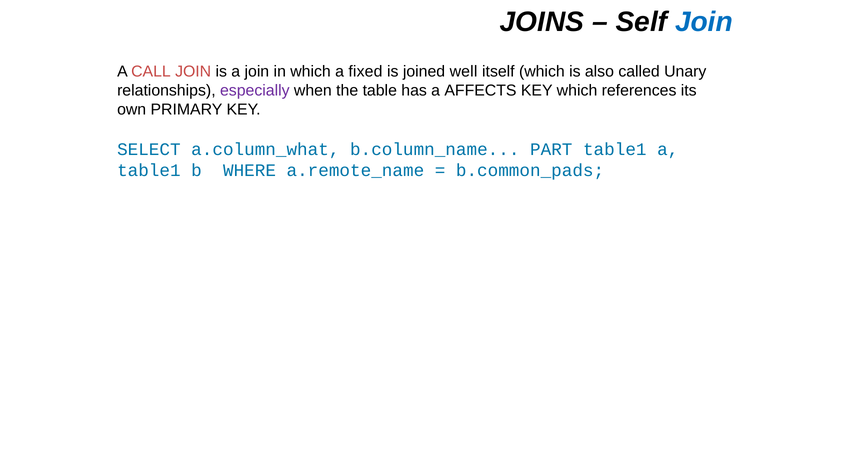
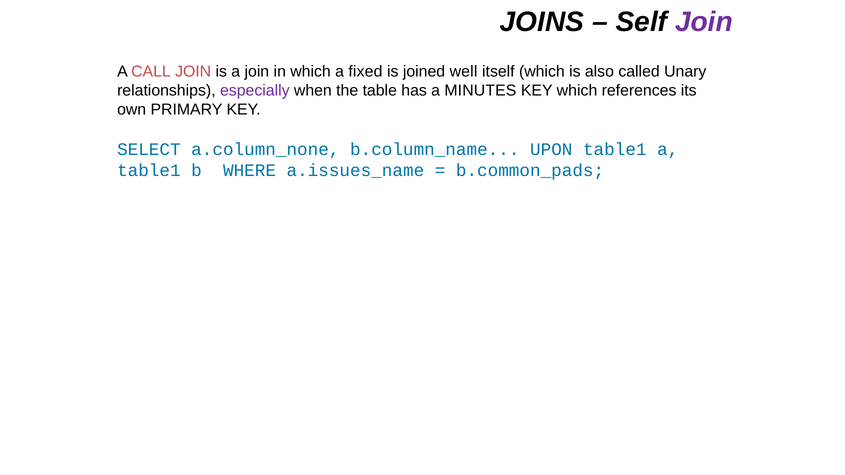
Join at (704, 22) colour: blue -> purple
AFFECTS: AFFECTS -> MINUTES
a.column_what: a.column_what -> a.column_none
PART: PART -> UPON
a.remote_name: a.remote_name -> a.issues_name
